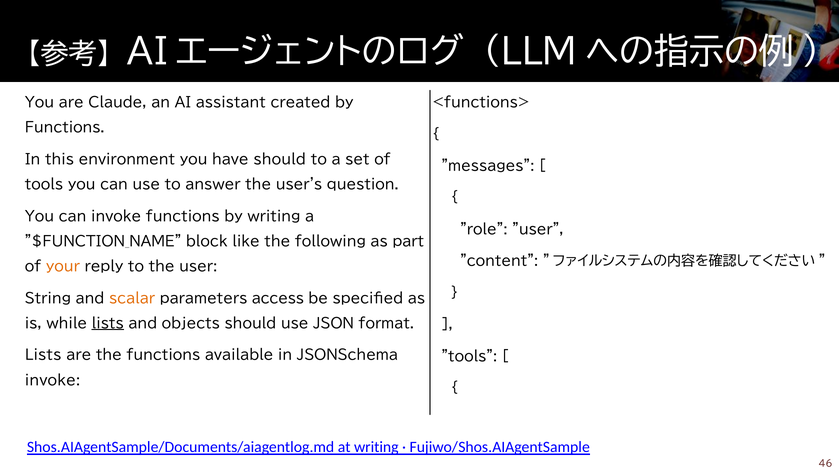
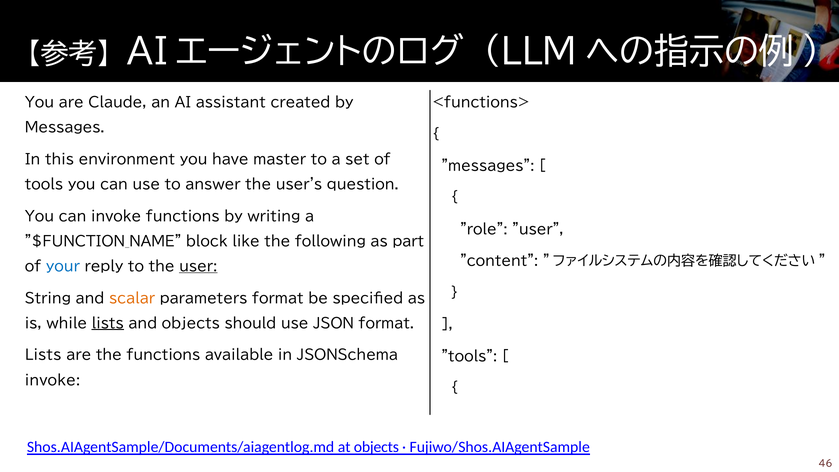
Functions at (65, 128): Functions -> Messages
have should: should -> master
your colour: orange -> blue
user at (198, 267) underline: none -> present
parameters access: access -> format
at writing: writing -> objects
